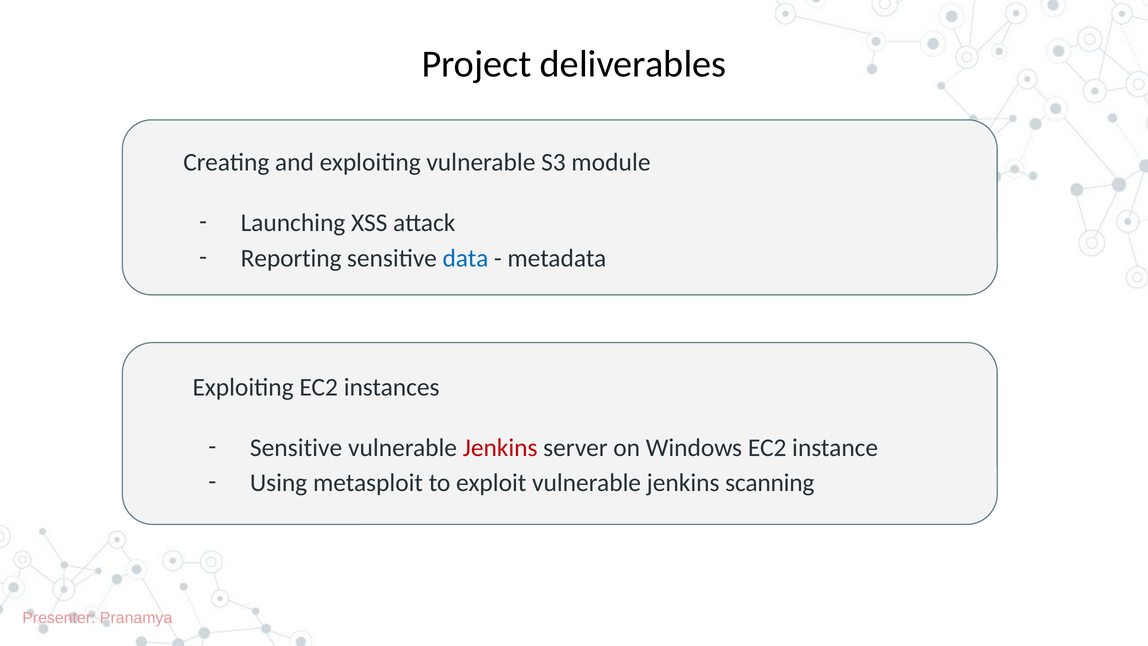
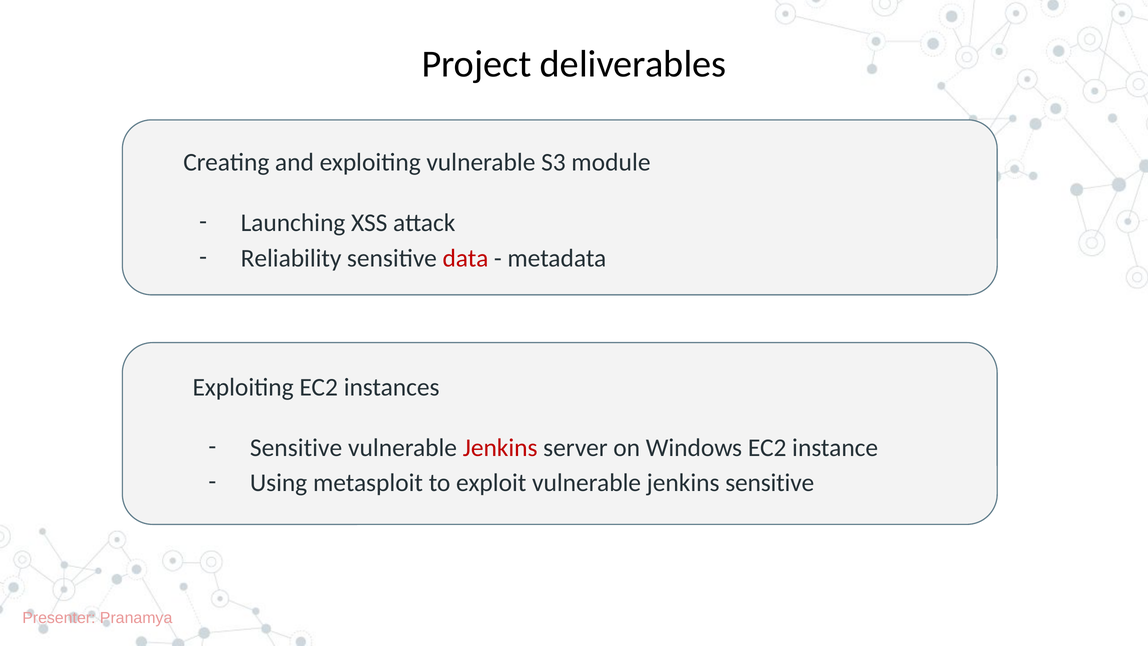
Reporting: Reporting -> Reliability
data colour: blue -> red
jenkins scanning: scanning -> sensitive
